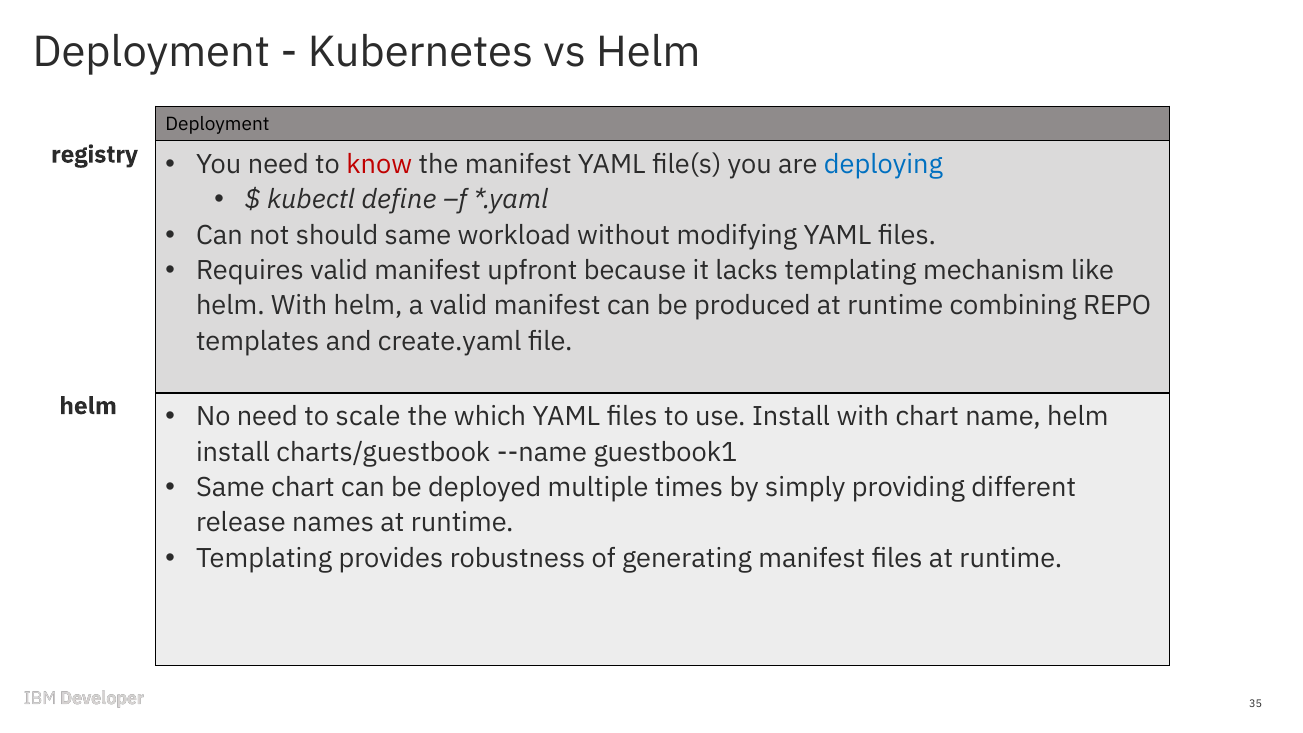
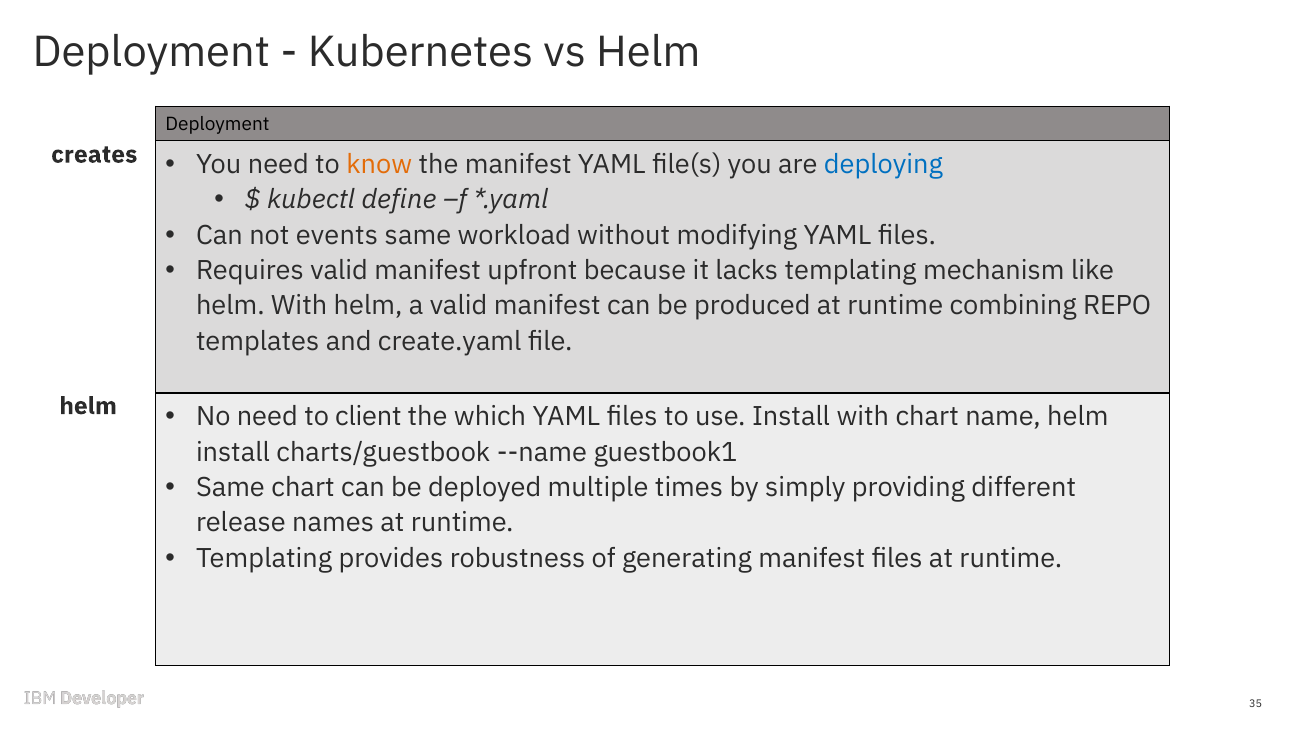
registry: registry -> creates
know colour: red -> orange
should: should -> events
scale: scale -> client
